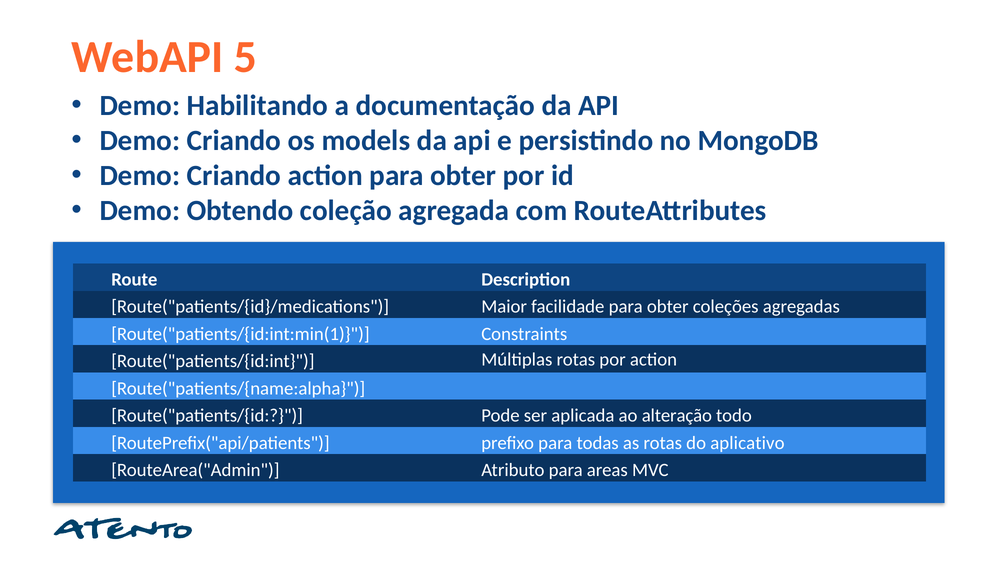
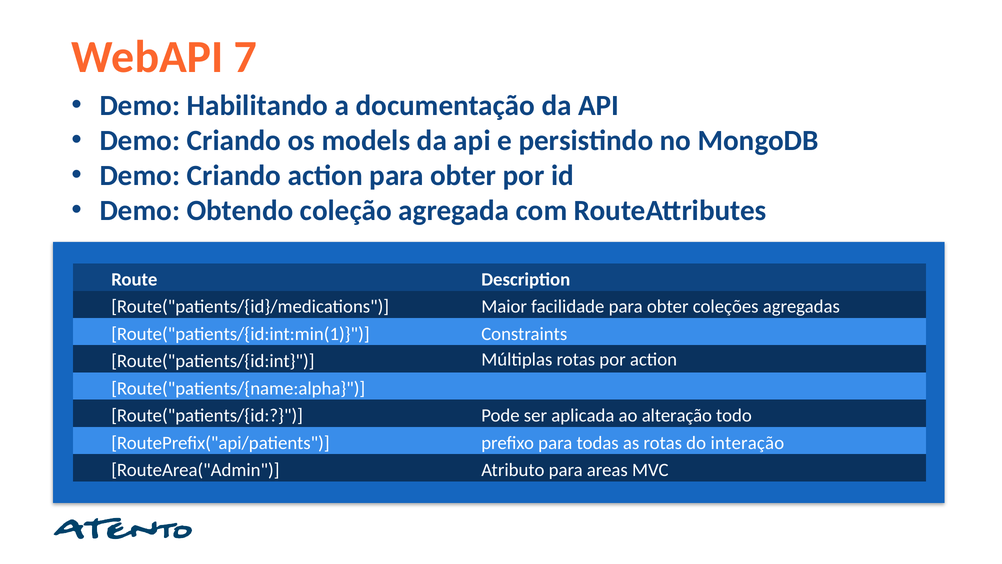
5: 5 -> 7
aplicativo: aplicativo -> interação
